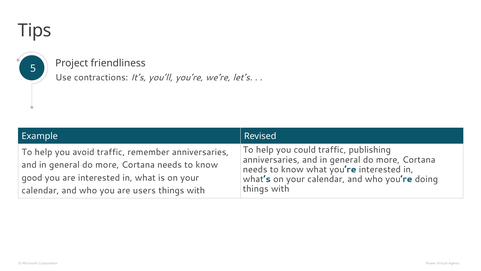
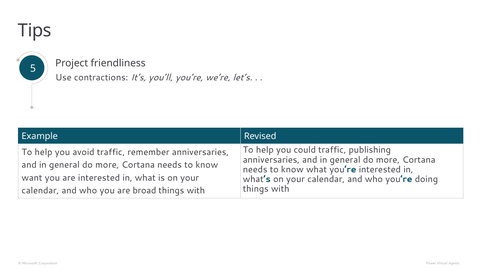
good: good -> want
users: users -> broad
